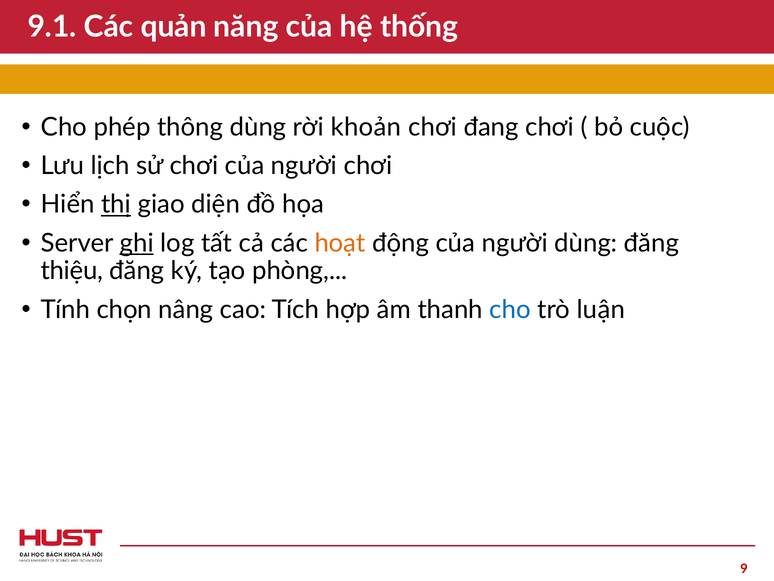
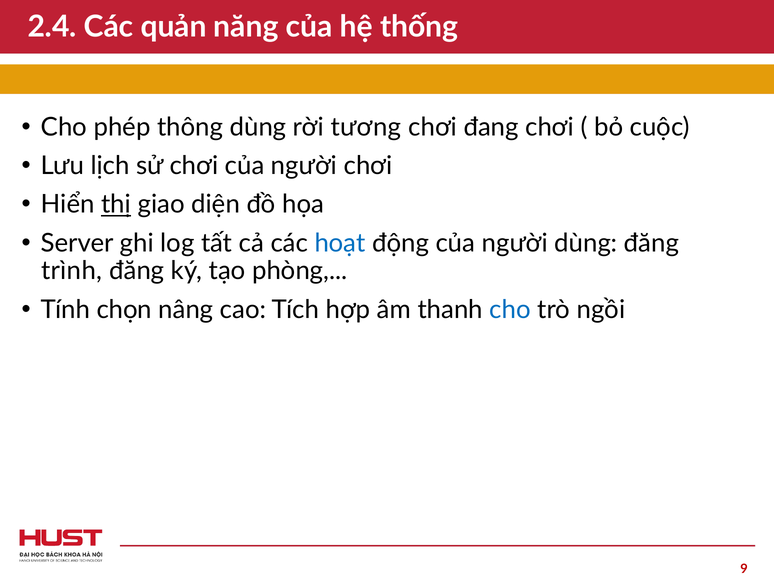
9.1: 9.1 -> 2.4
khoản: khoản -> tương
ghi underline: present -> none
hoạt colour: orange -> blue
thiệu: thiệu -> trình
luận: luận -> ngồi
